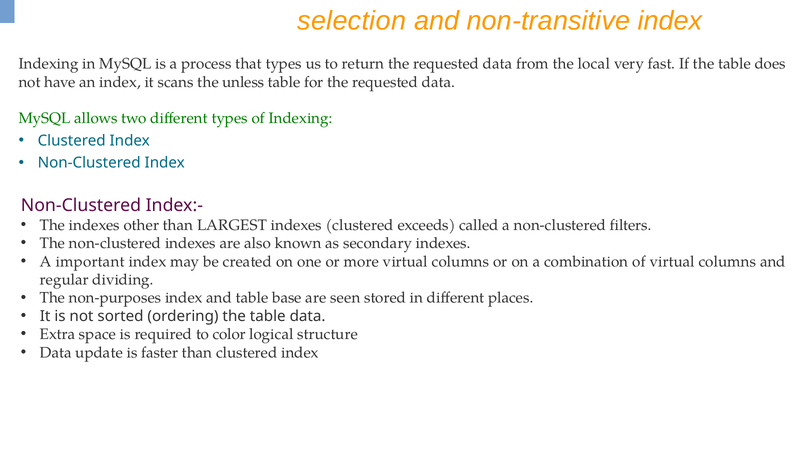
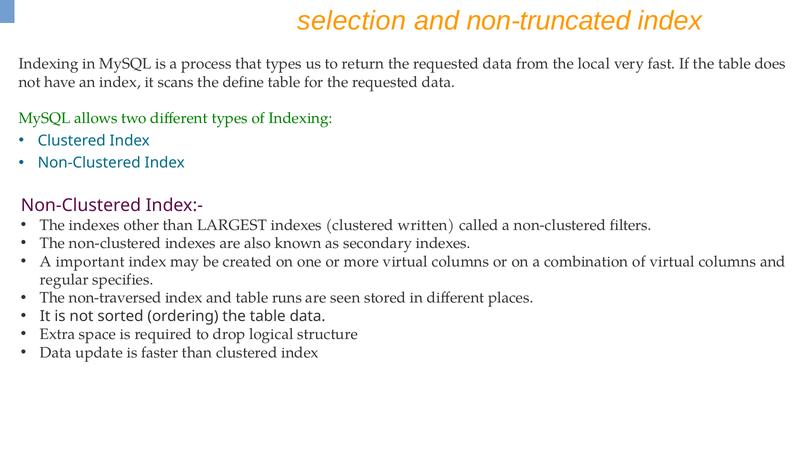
non-transitive: non-transitive -> non-truncated
unless: unless -> define
exceeds: exceeds -> written
dividing: dividing -> specifies
non-purposes: non-purposes -> non-traversed
base: base -> runs
color: color -> drop
